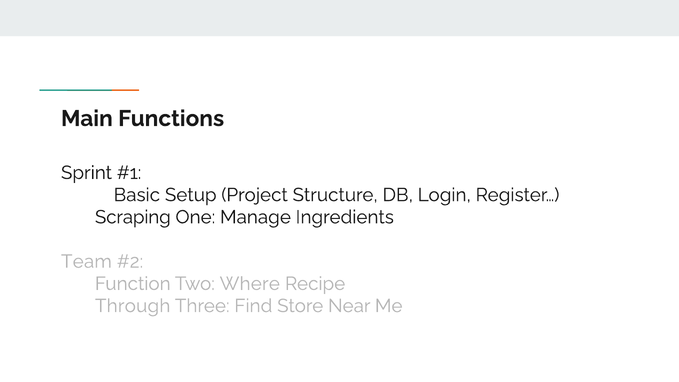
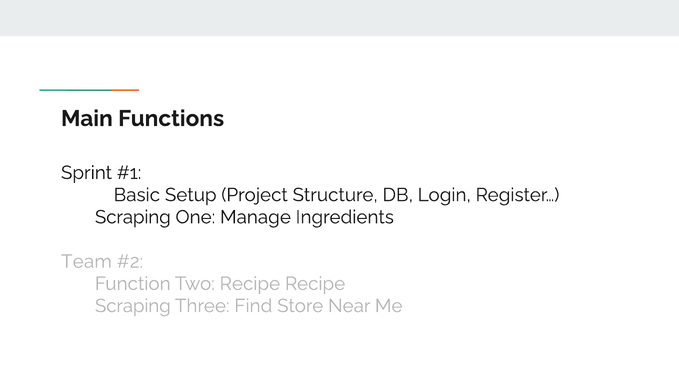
Two Where: Where -> Recipe
Through at (133, 306): Through -> Scraping
